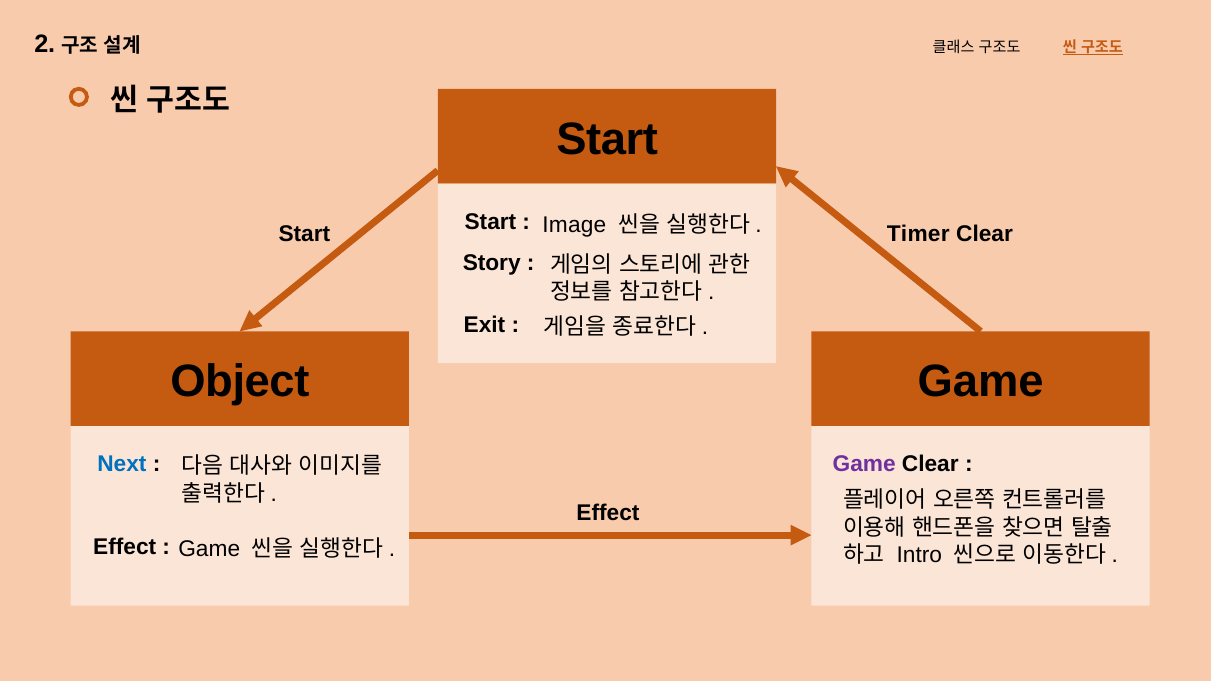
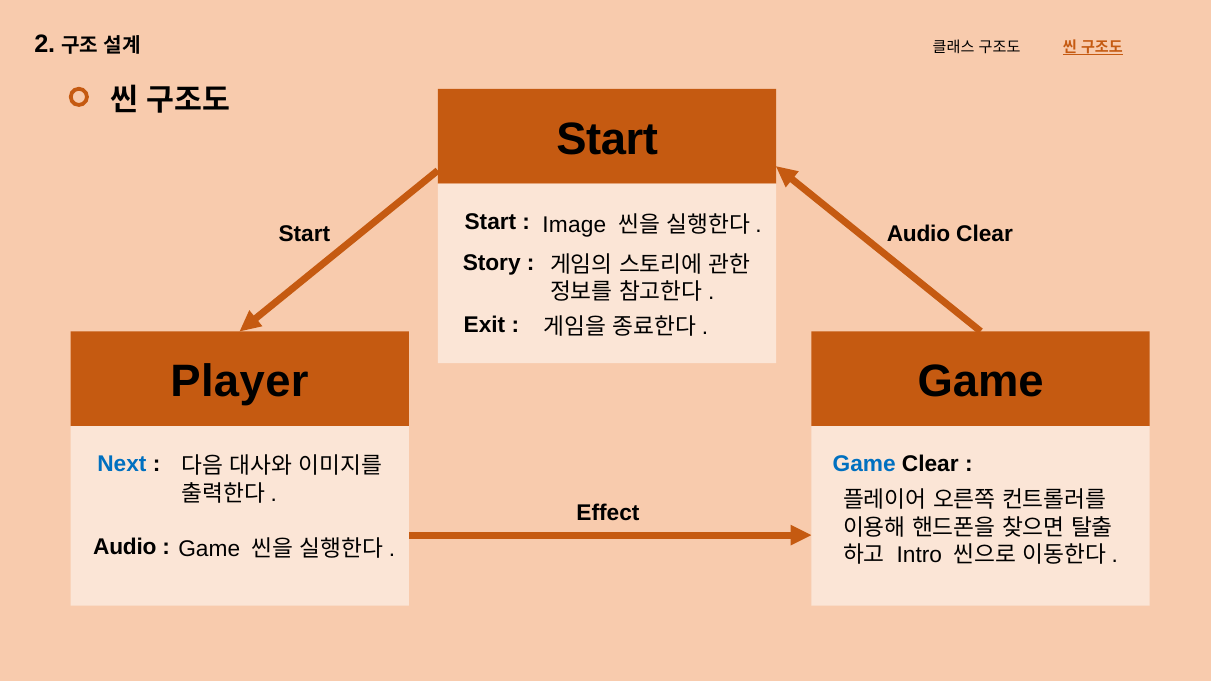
Timer at (918, 234): Timer -> Audio
Object: Object -> Player
Game at (864, 464) colour: purple -> blue
Effect at (125, 547): Effect -> Audio
